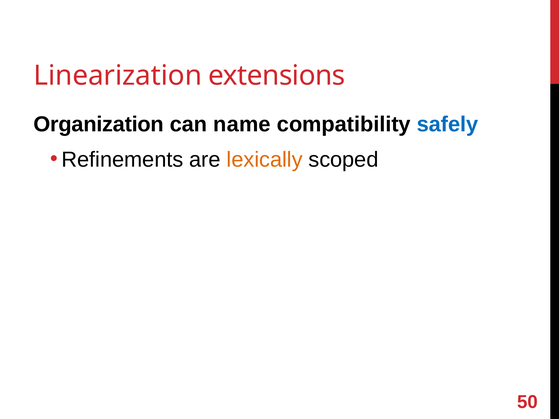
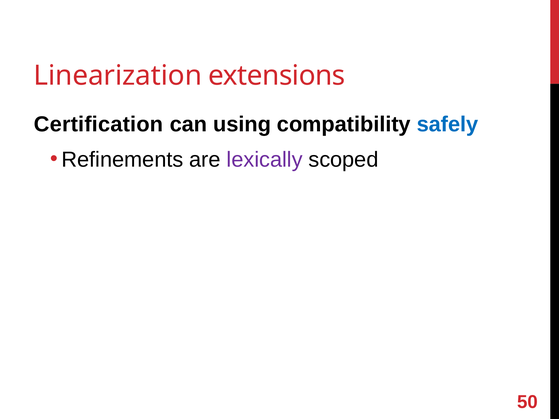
Organization: Organization -> Certification
name: name -> using
lexically colour: orange -> purple
